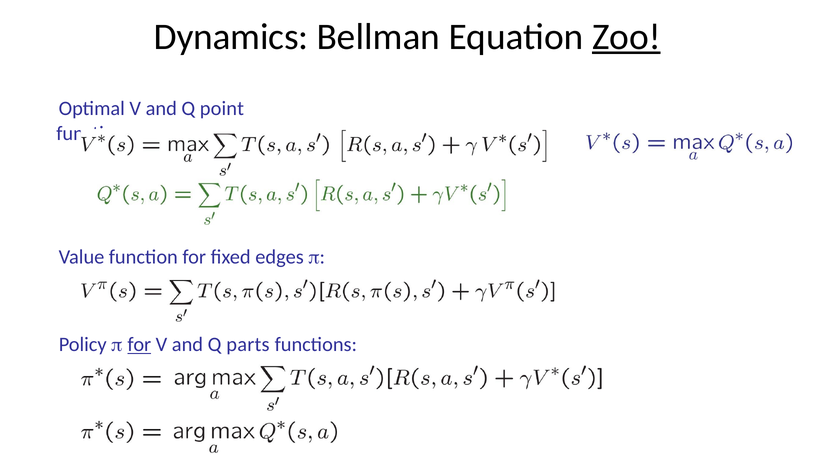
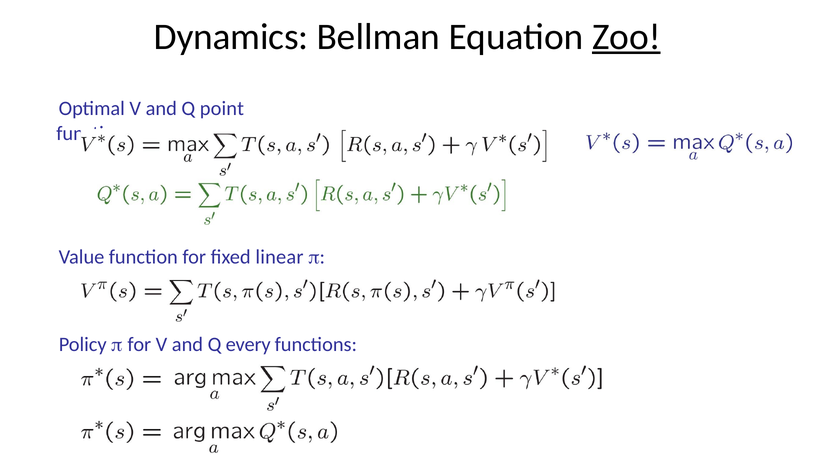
edges: edges -> linear
for at (139, 344) underline: present -> none
parts: parts -> every
